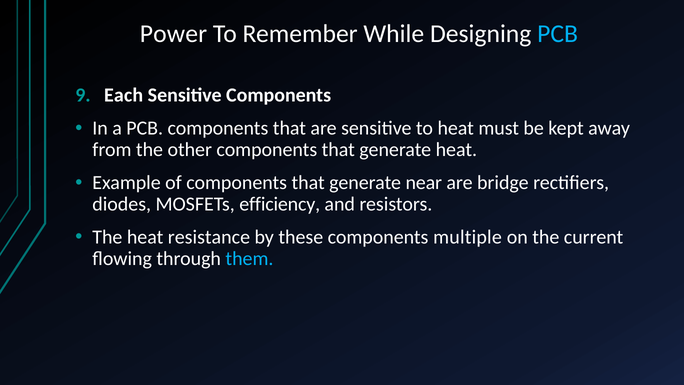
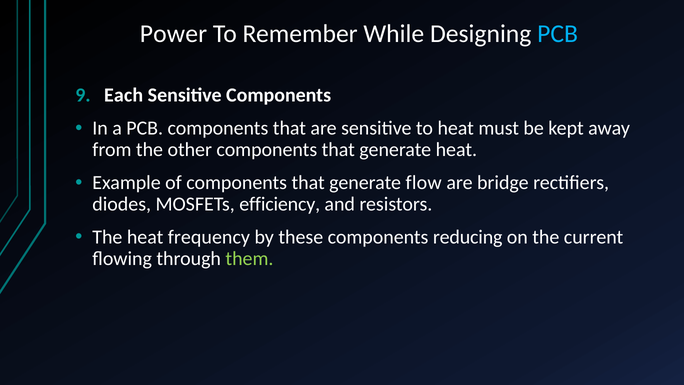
near: near -> flow
resistance: resistance -> frequency
multiple: multiple -> reducing
them colour: light blue -> light green
